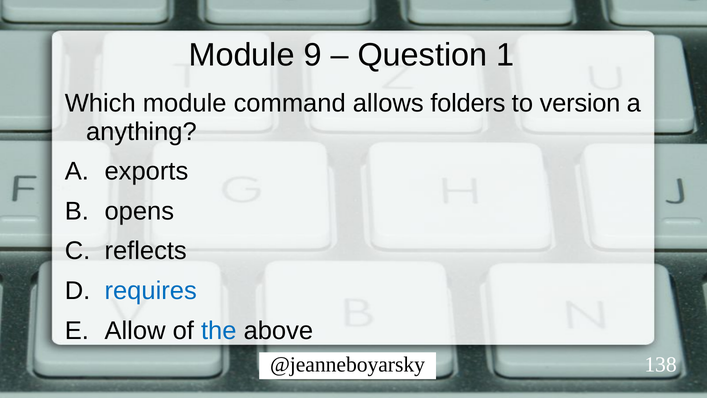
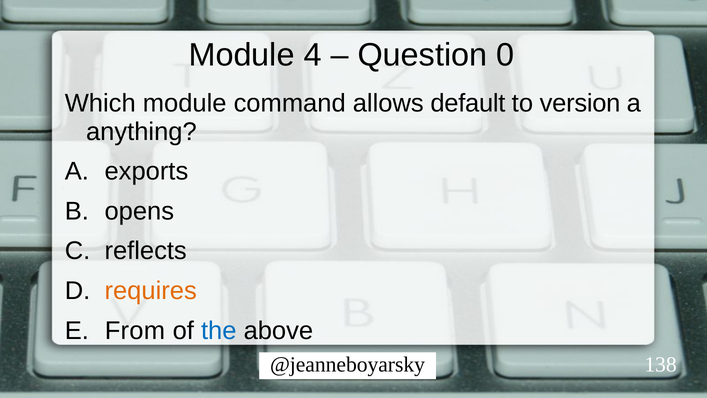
9: 9 -> 4
1: 1 -> 0
folders: folders -> default
requires colour: blue -> orange
Allow: Allow -> From
